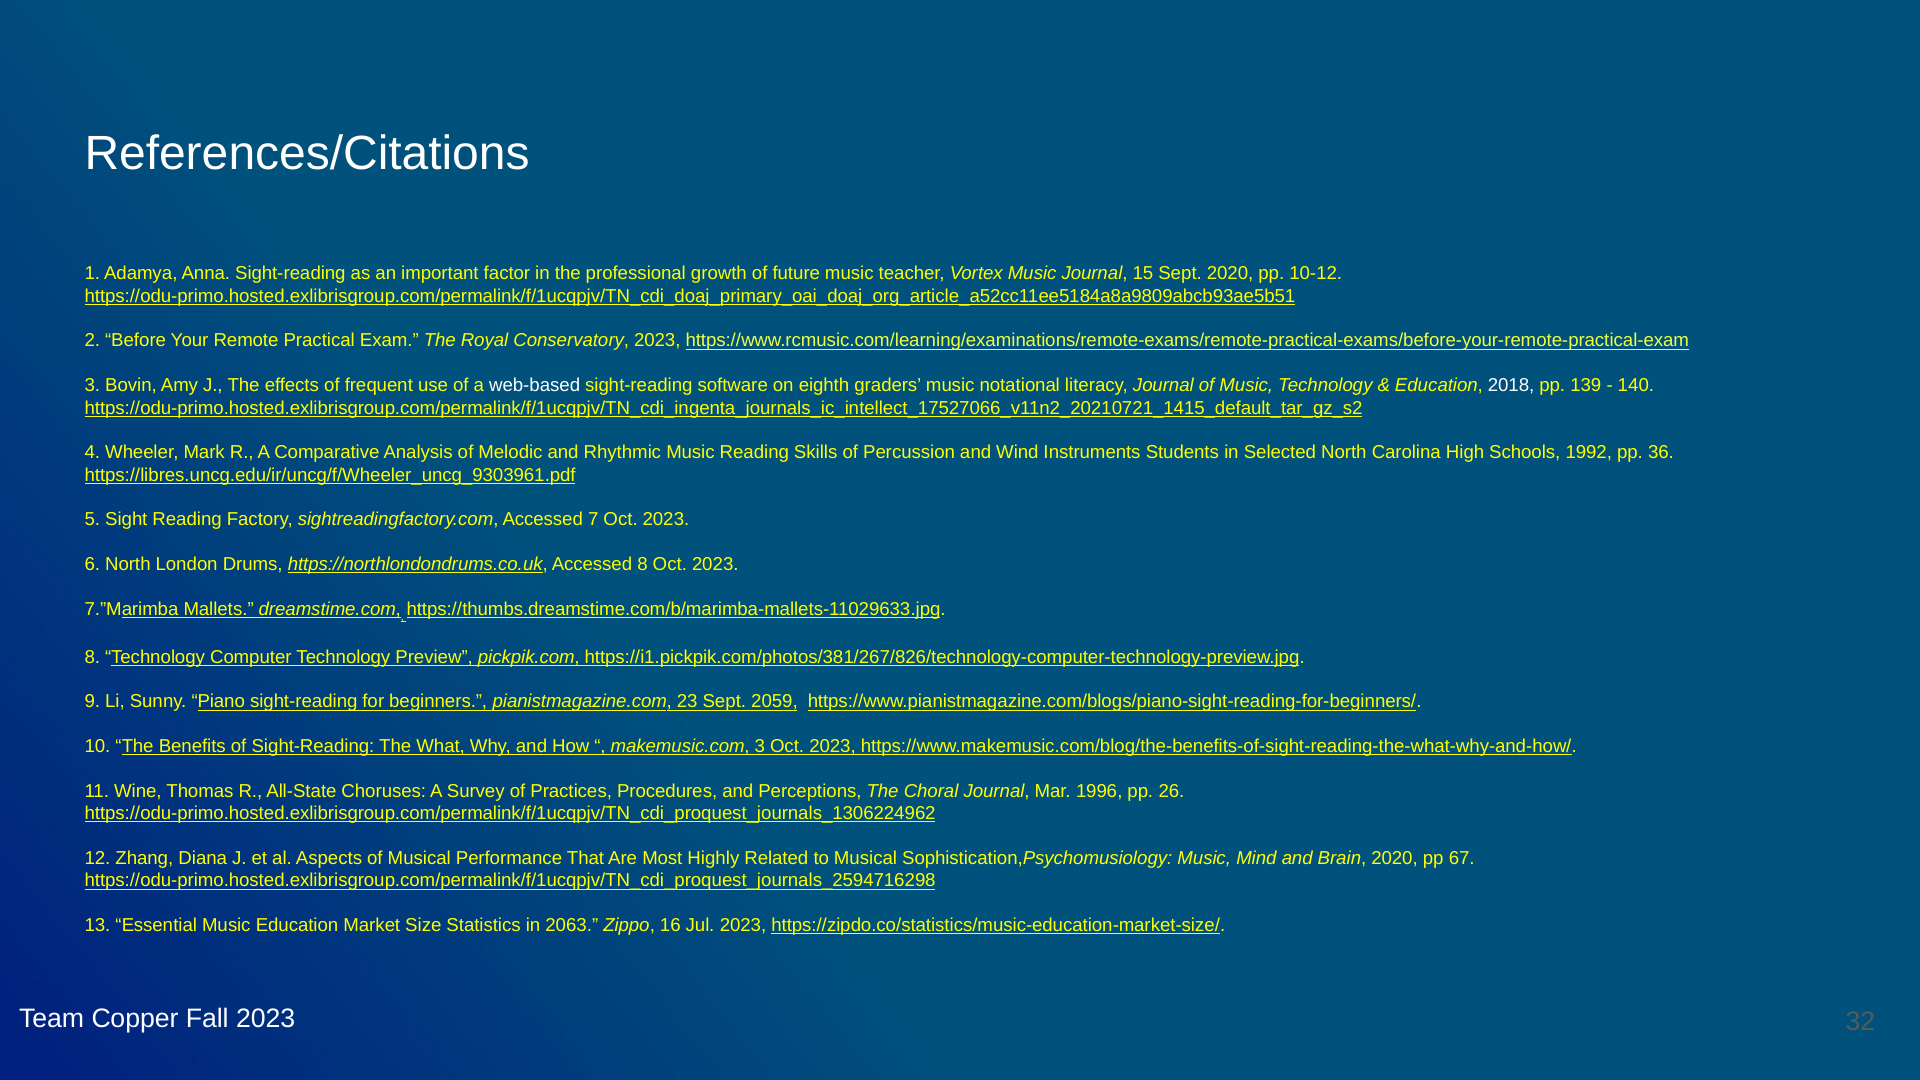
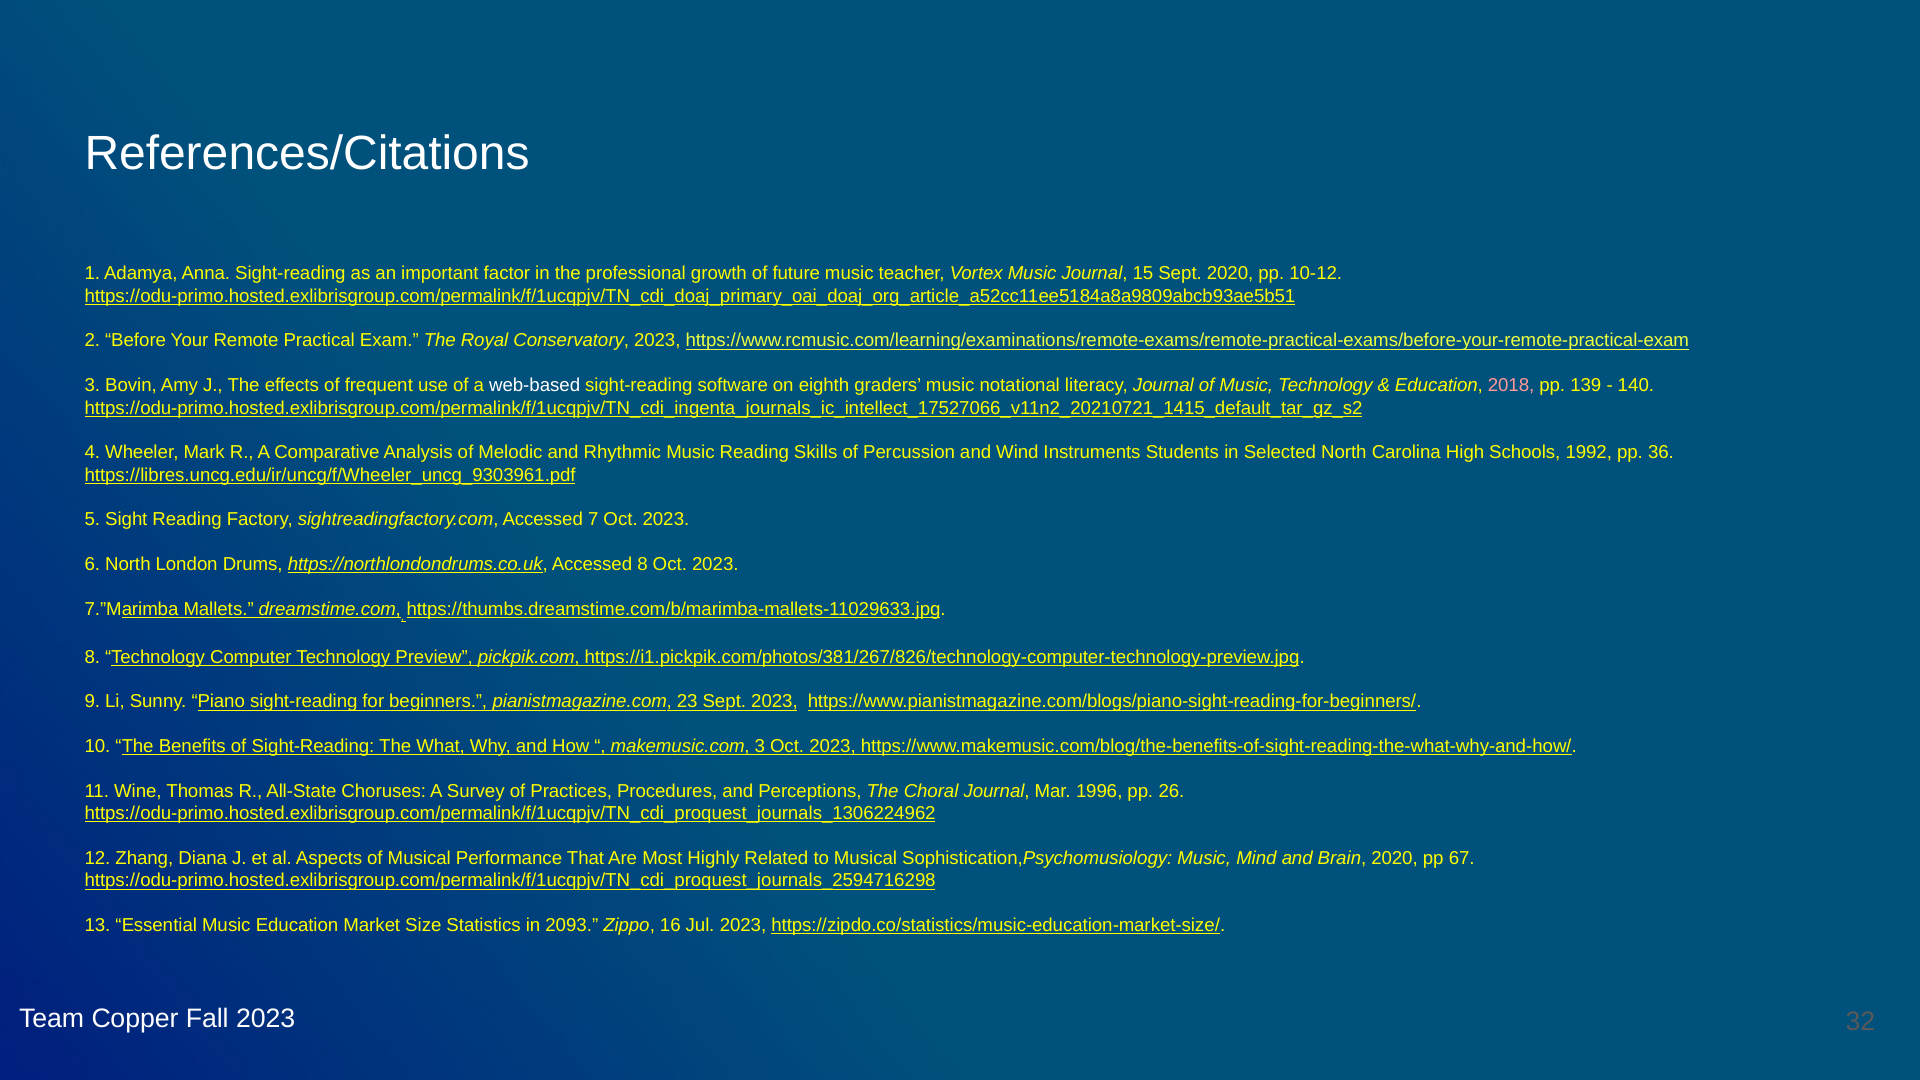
2018 colour: white -> pink
Sept 2059: 2059 -> 2023
2063: 2063 -> 2093
